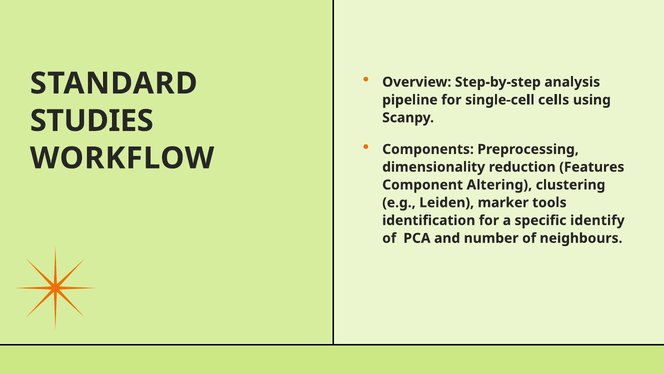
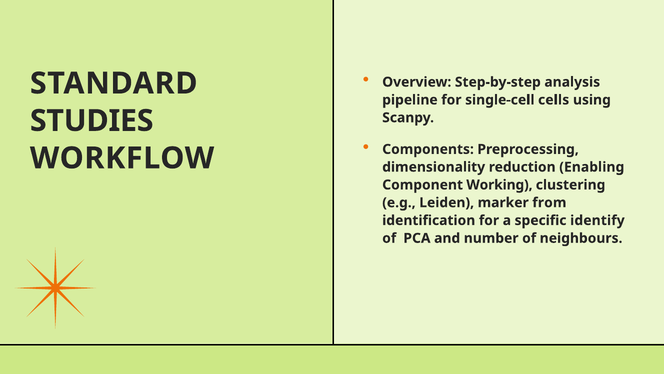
Features: Features -> Enabling
Altering: Altering -> Working
tools: tools -> from
